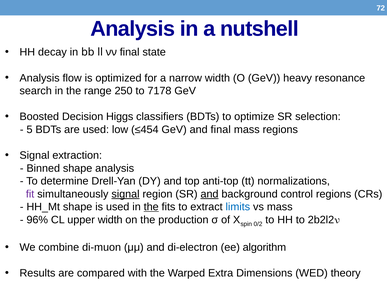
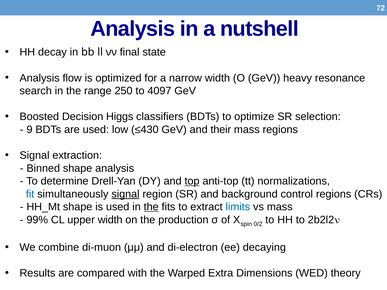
7178: 7178 -> 4097
5: 5 -> 9
≤454: ≤454 -> ≤430
and final: final -> their
top underline: none -> present
fit colour: purple -> blue
and at (209, 194) underline: present -> none
96%: 96% -> 99%
algorithm: algorithm -> decaying
